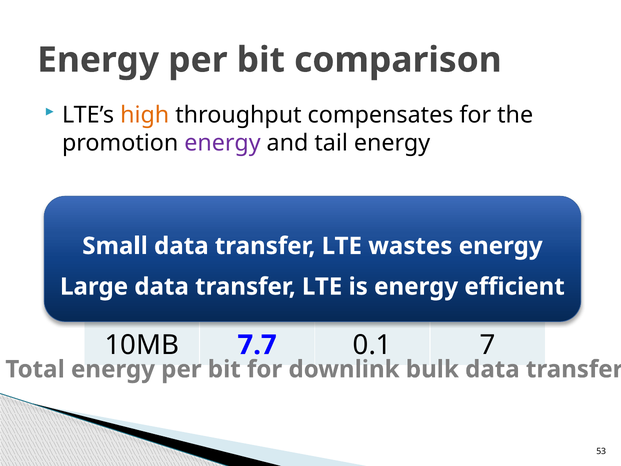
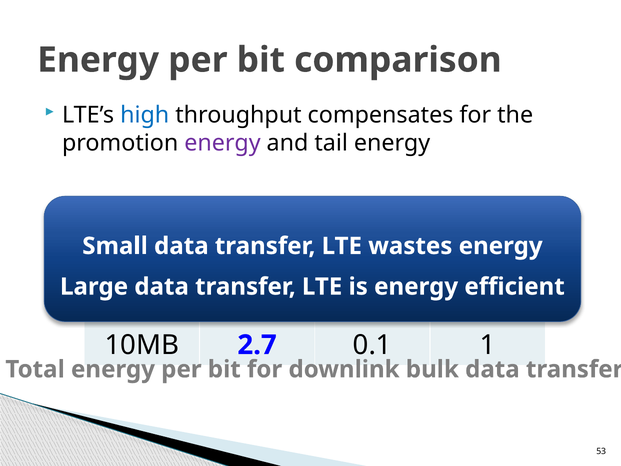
high colour: orange -> blue
7.7: 7.7 -> 2.7
7: 7 -> 1
